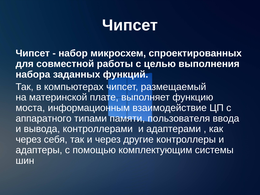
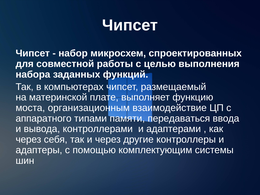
информационным: информационным -> организационным
пользователя: пользователя -> передаваться
